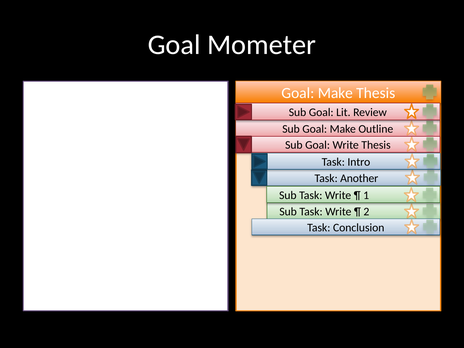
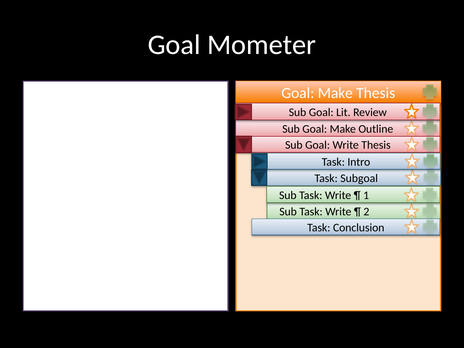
Another: Another -> Subgoal
